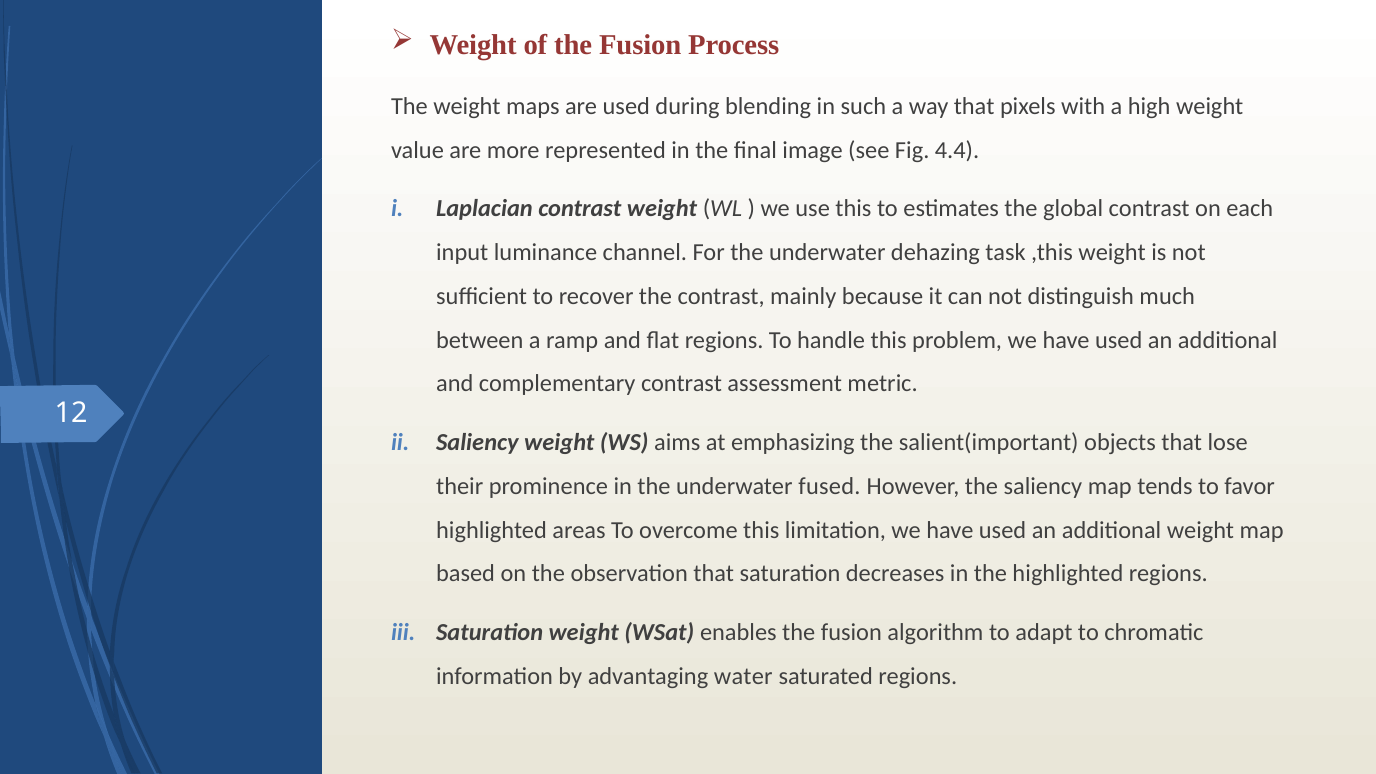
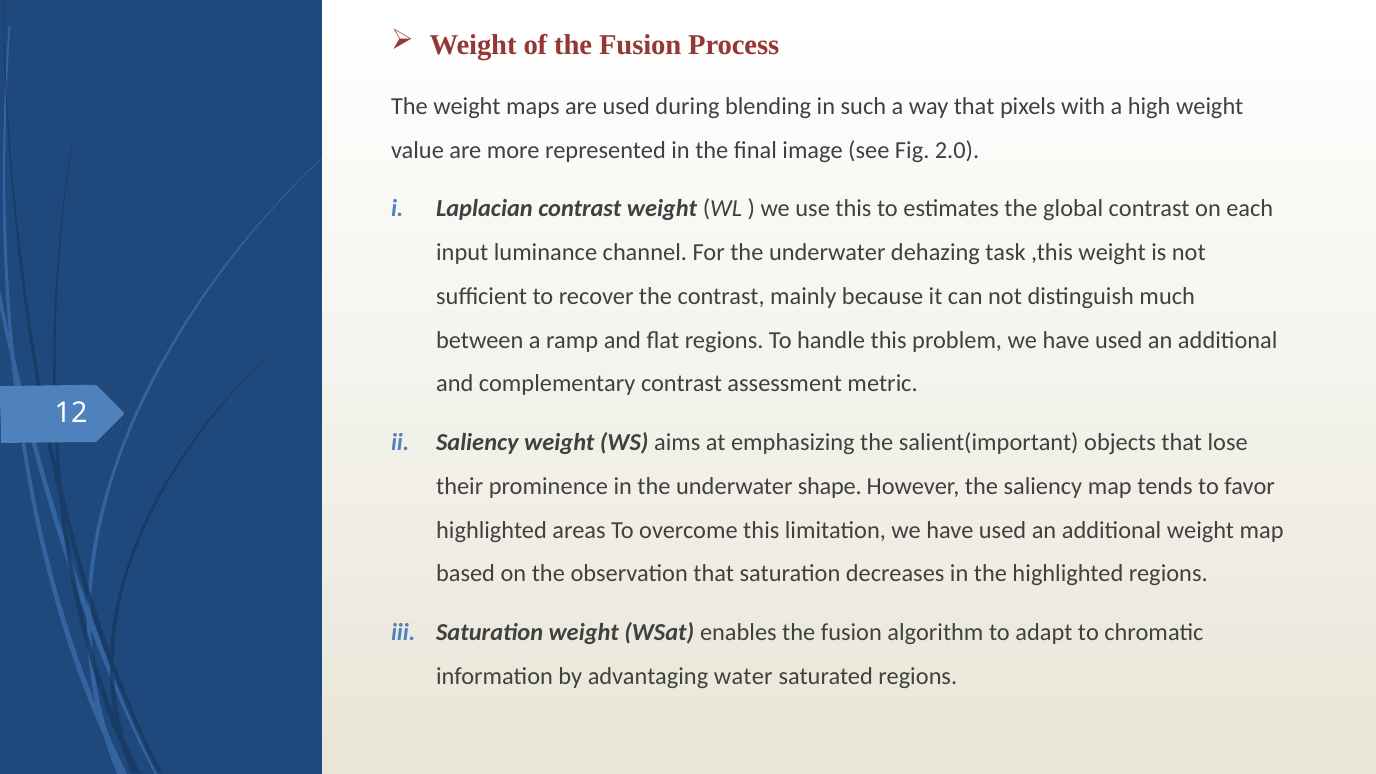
4.4: 4.4 -> 2.0
fused: fused -> shape
